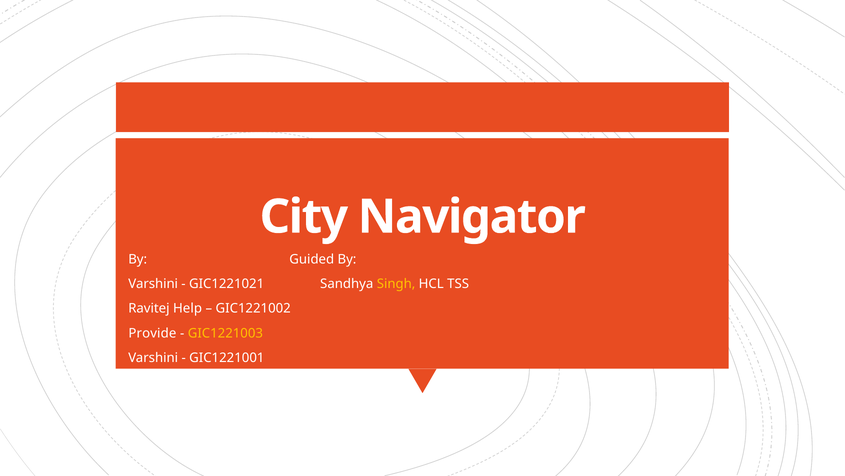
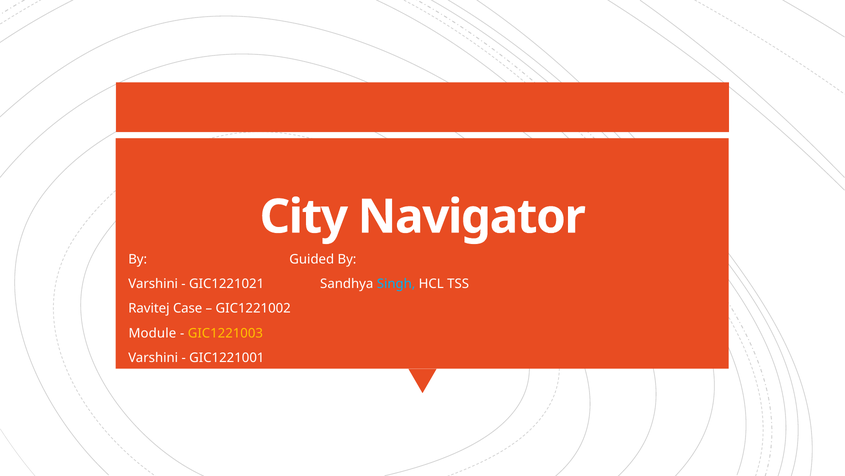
Singh colour: yellow -> light blue
Help: Help -> Case
Provide: Provide -> Module
